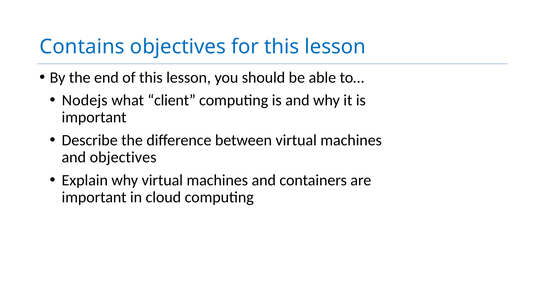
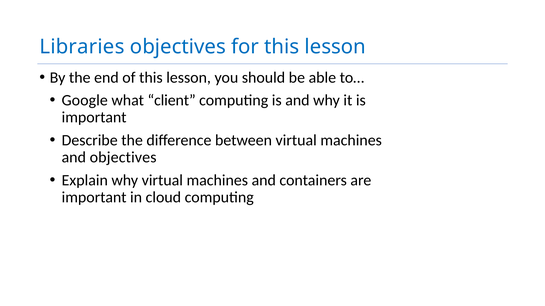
Contains: Contains -> Libraries
Nodejs: Nodejs -> Google
